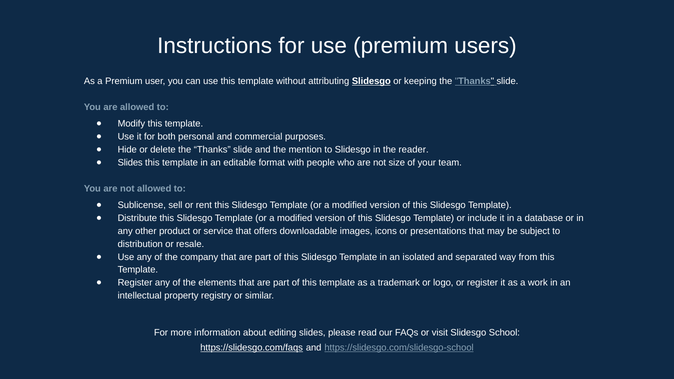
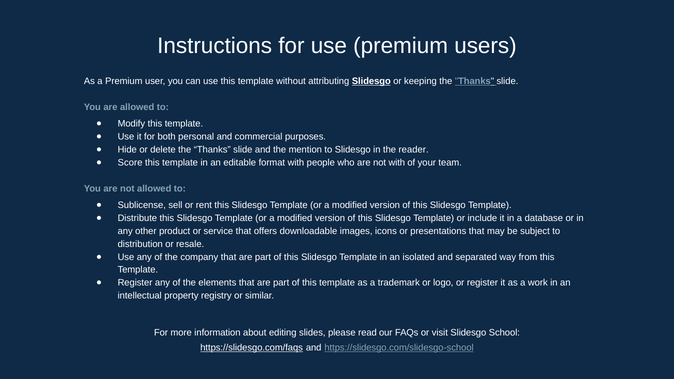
Slides at (130, 163): Slides -> Score
not size: size -> with
